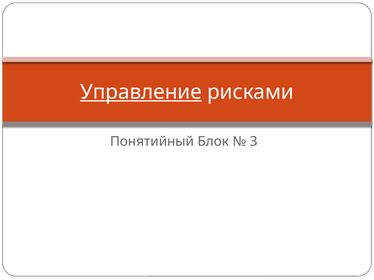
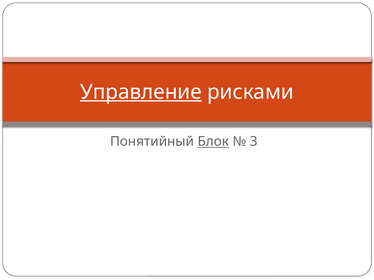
Блок underline: none -> present
